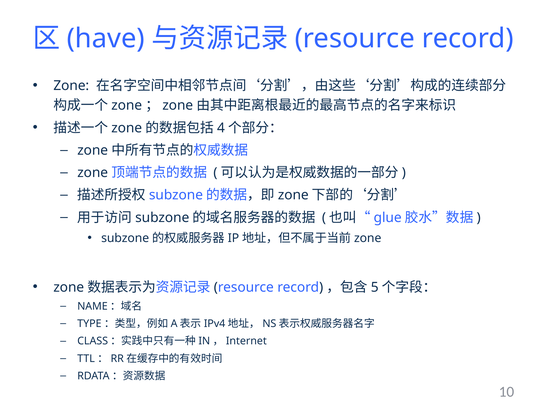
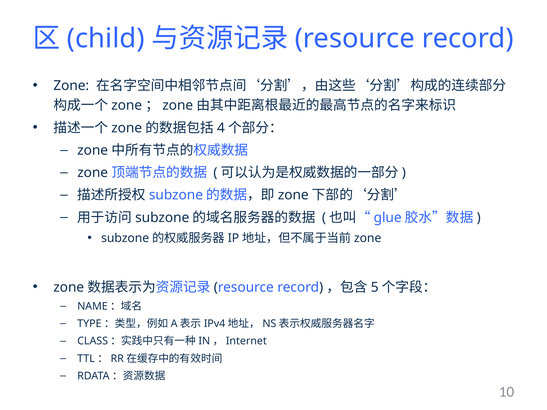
have: have -> child
